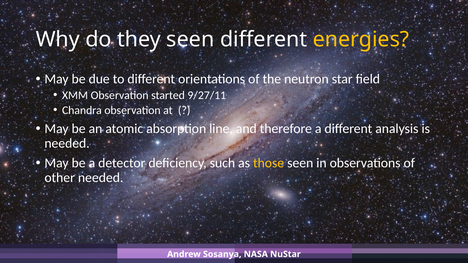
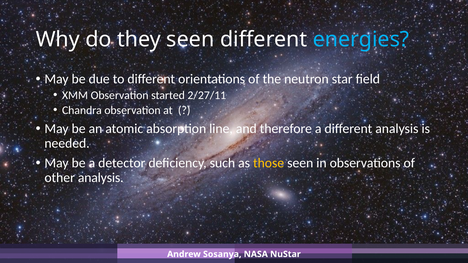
energies colour: yellow -> light blue
9/27/11: 9/27/11 -> 2/27/11
other needed: needed -> analysis
